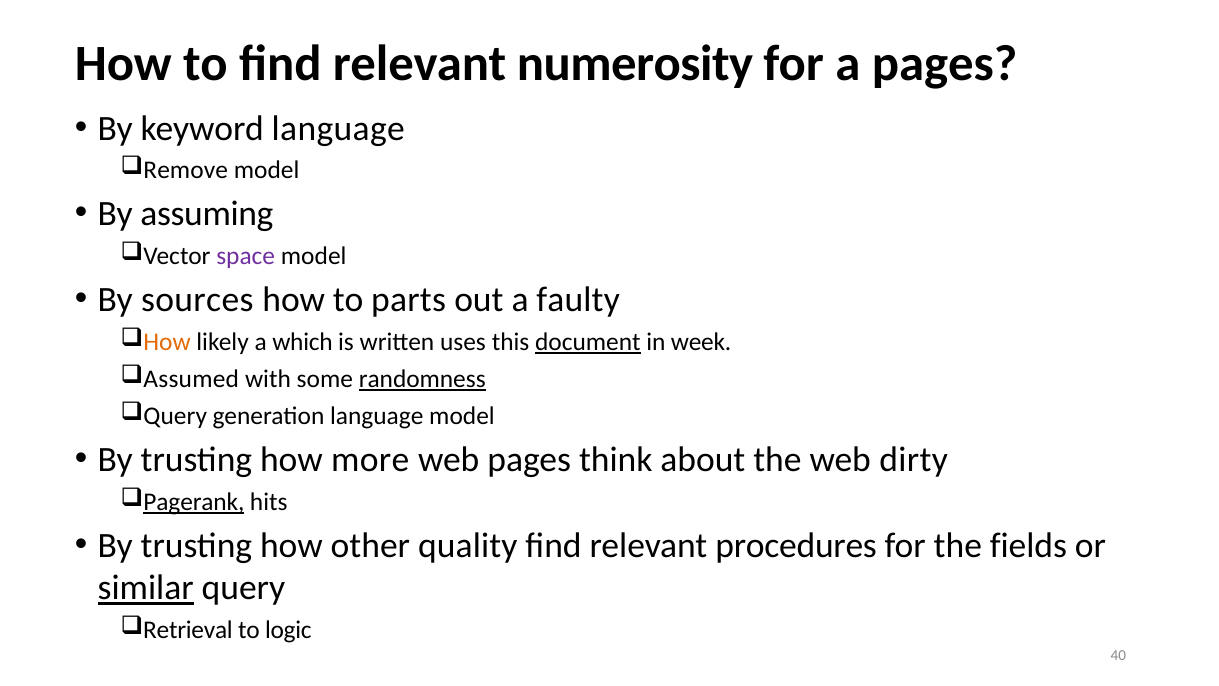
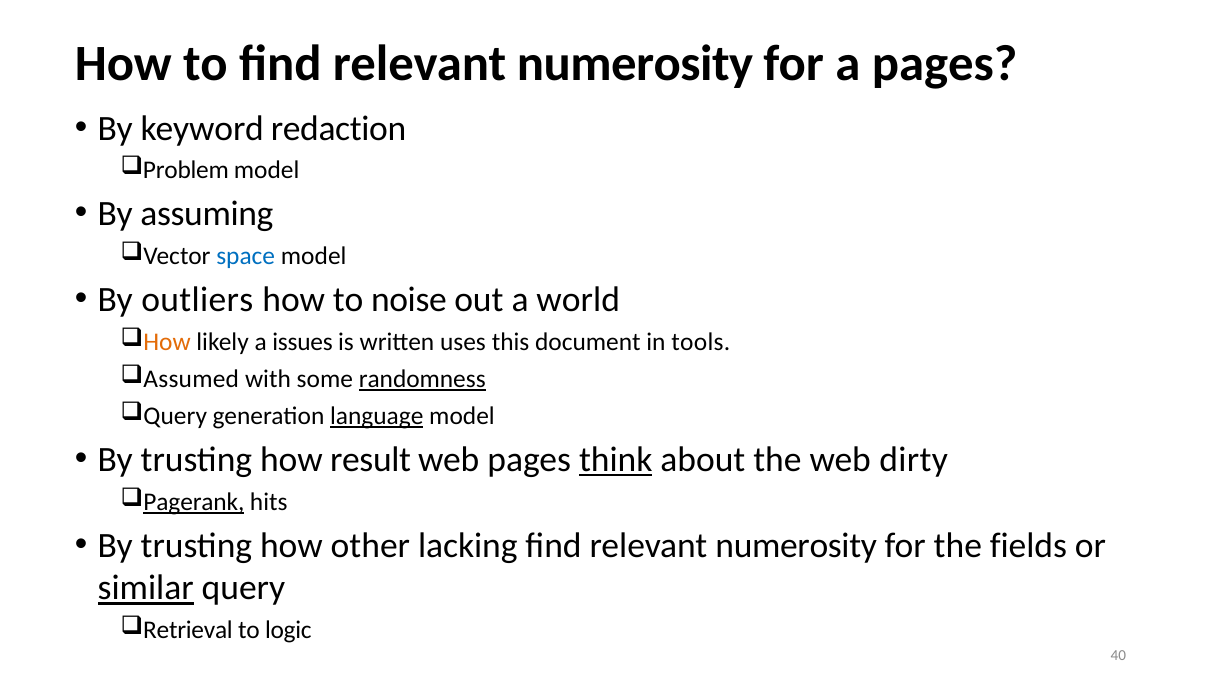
keyword language: language -> redaction
Remove: Remove -> Problem
space colour: purple -> blue
sources: sources -> outliers
parts: parts -> noise
faulty: faulty -> world
which: which -> issues
document underline: present -> none
week: week -> tools
language at (377, 416) underline: none -> present
more: more -> result
think underline: none -> present
quality: quality -> lacking
procedures at (796, 545): procedures -> numerosity
